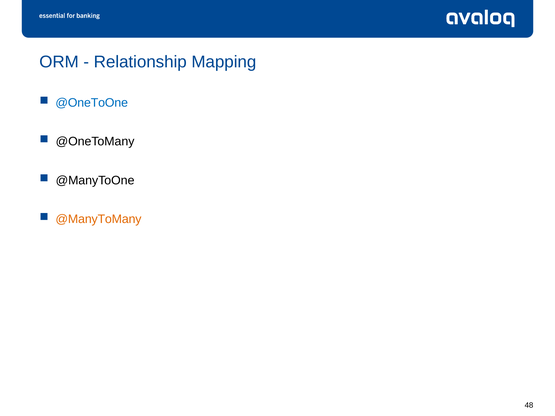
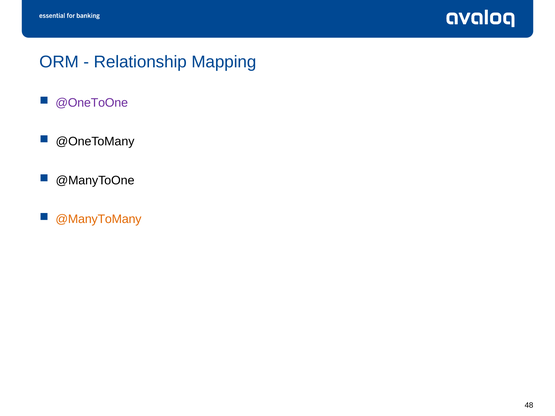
@OneToOne colour: blue -> purple
